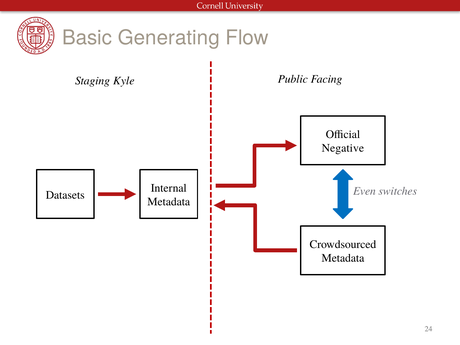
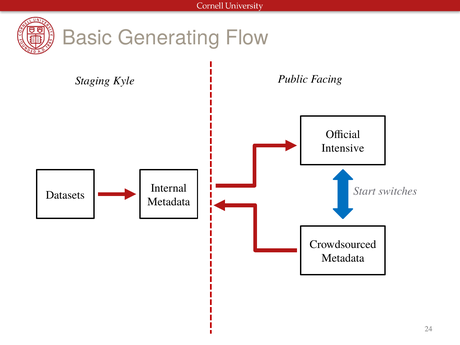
Negative: Negative -> Intensive
Even: Even -> Start
